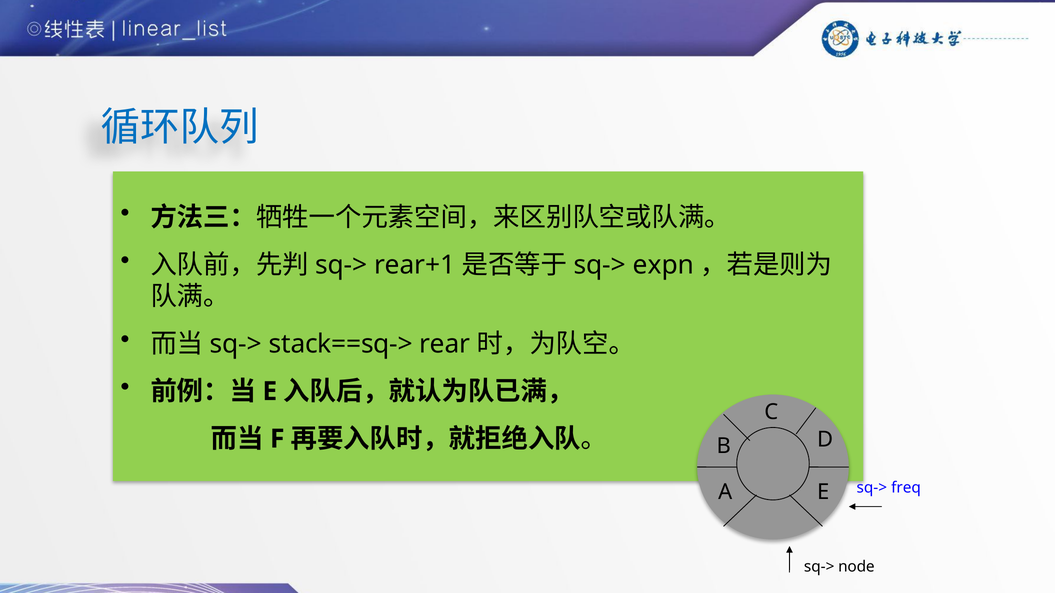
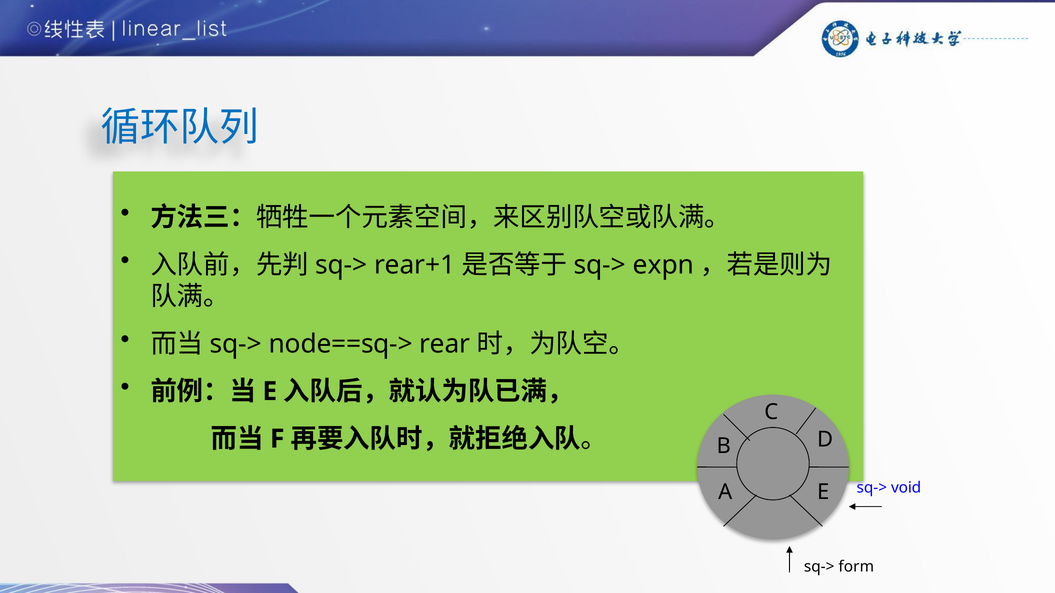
stack==sq->: stack==sq-> -> node==sq->
freq: freq -> void
node: node -> form
